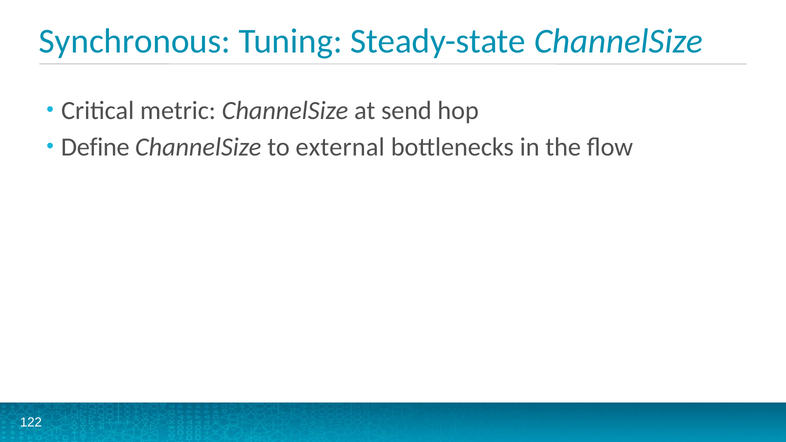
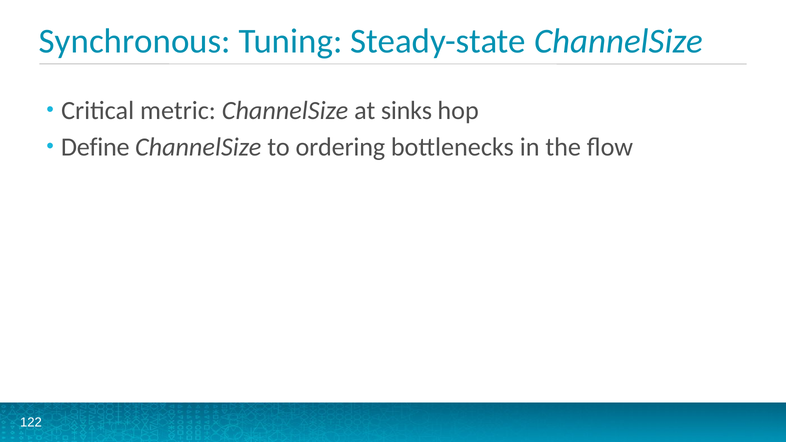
send: send -> sinks
external: external -> ordering
